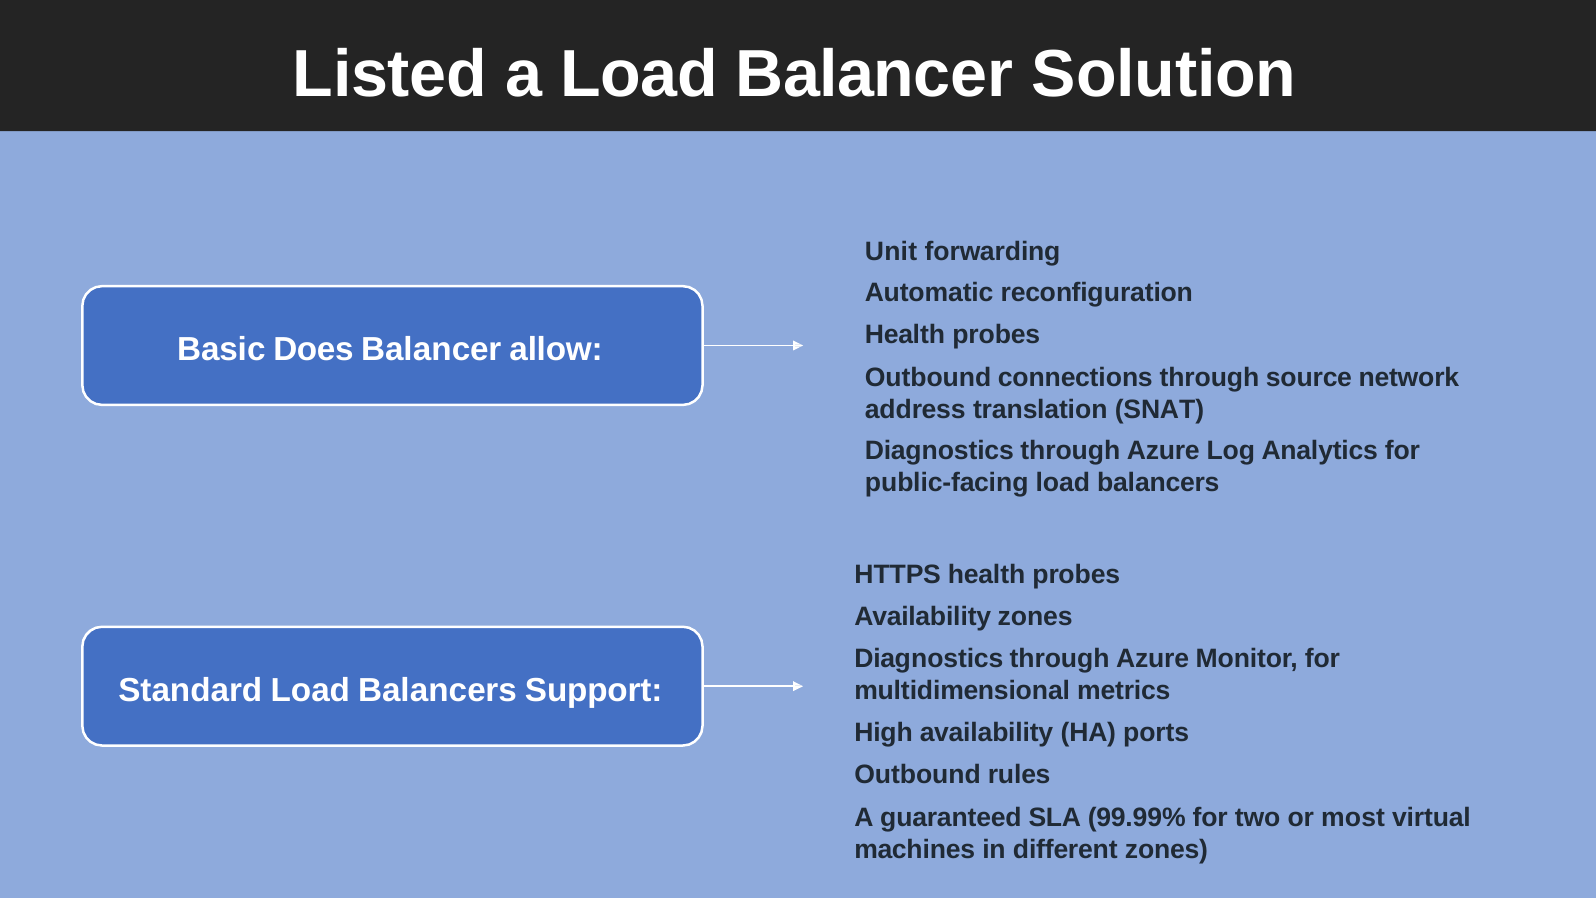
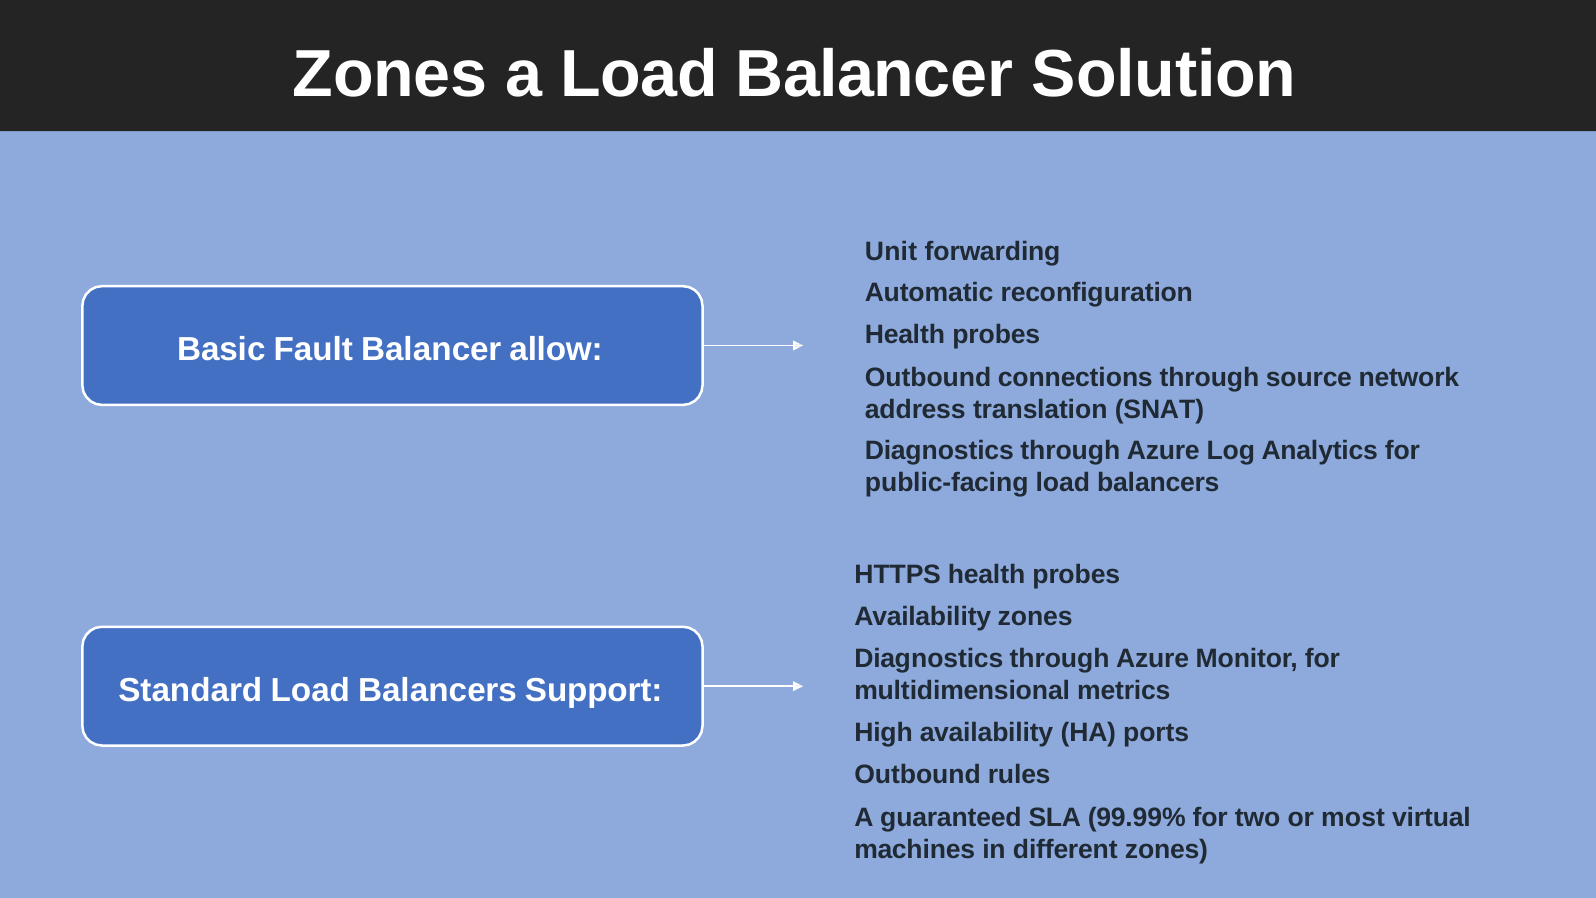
Listed at (390, 74): Listed -> Zones
Does: Does -> Fault
